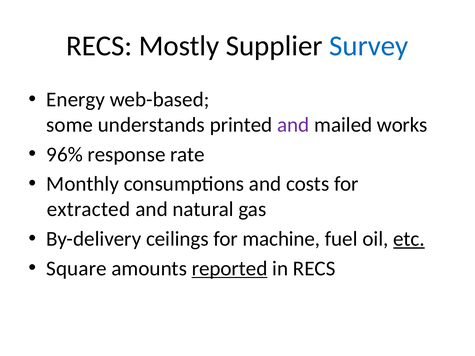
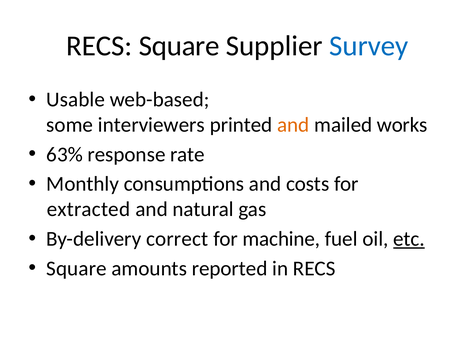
RECS Mostly: Mostly -> Square
Energy: Energy -> Usable
understands: understands -> interviewers
and at (293, 125) colour: purple -> orange
96%: 96% -> 63%
ceilings: ceilings -> correct
reported underline: present -> none
